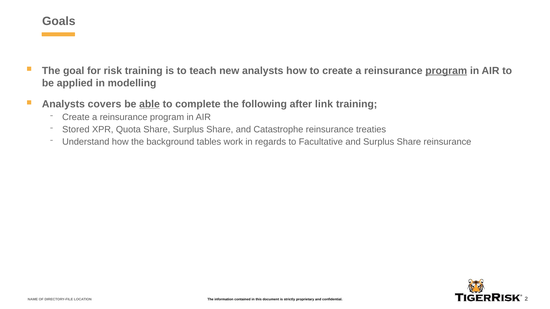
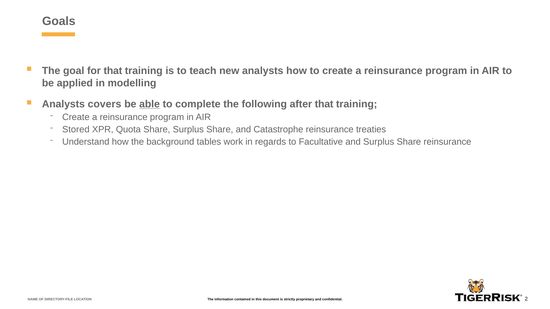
for risk: risk -> that
program at (446, 71) underline: present -> none
after link: link -> that
